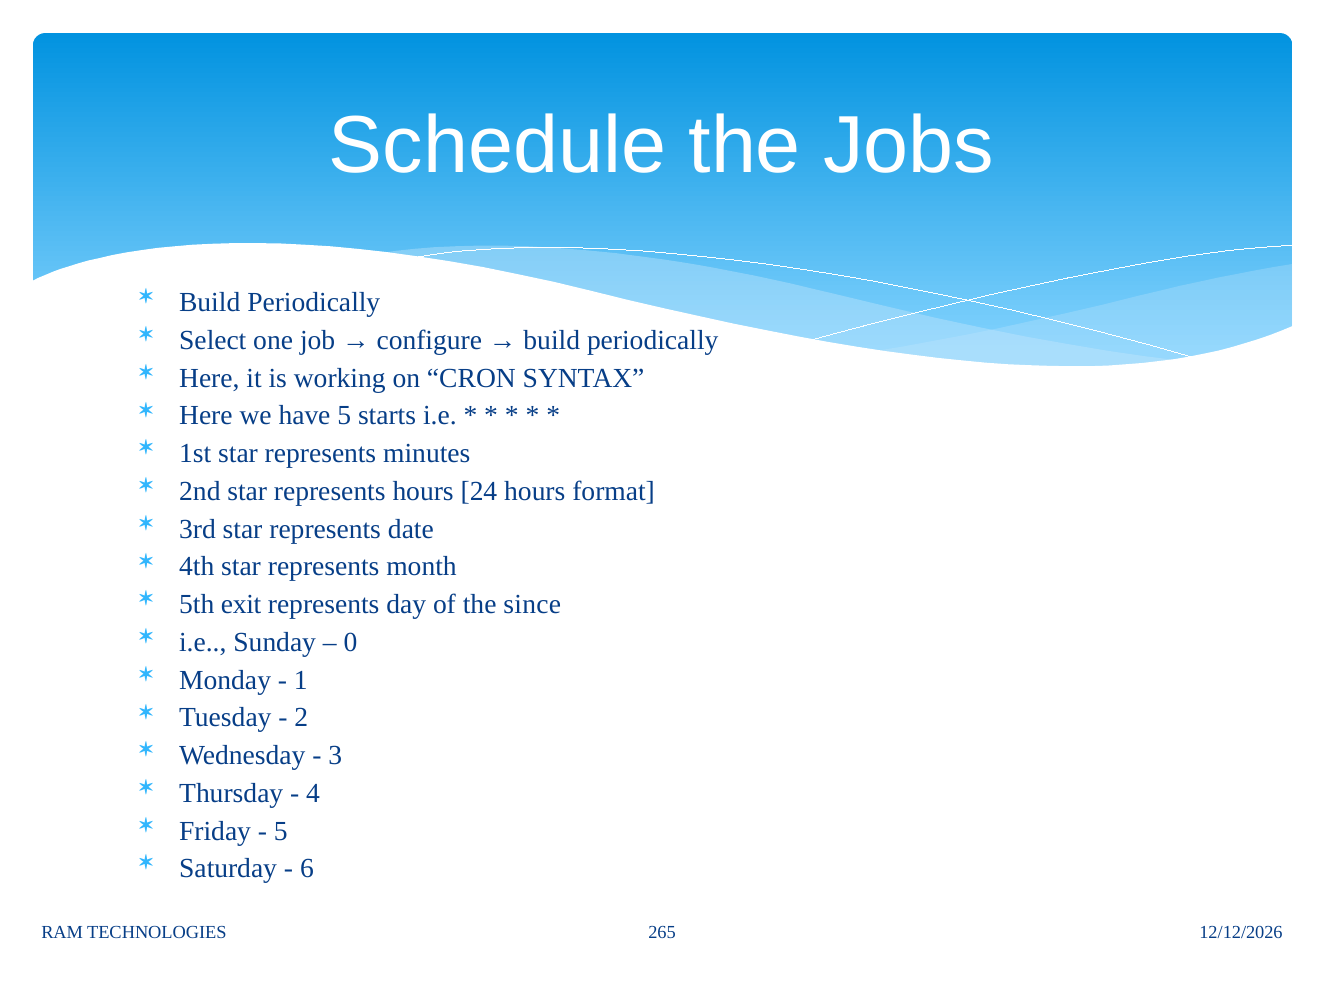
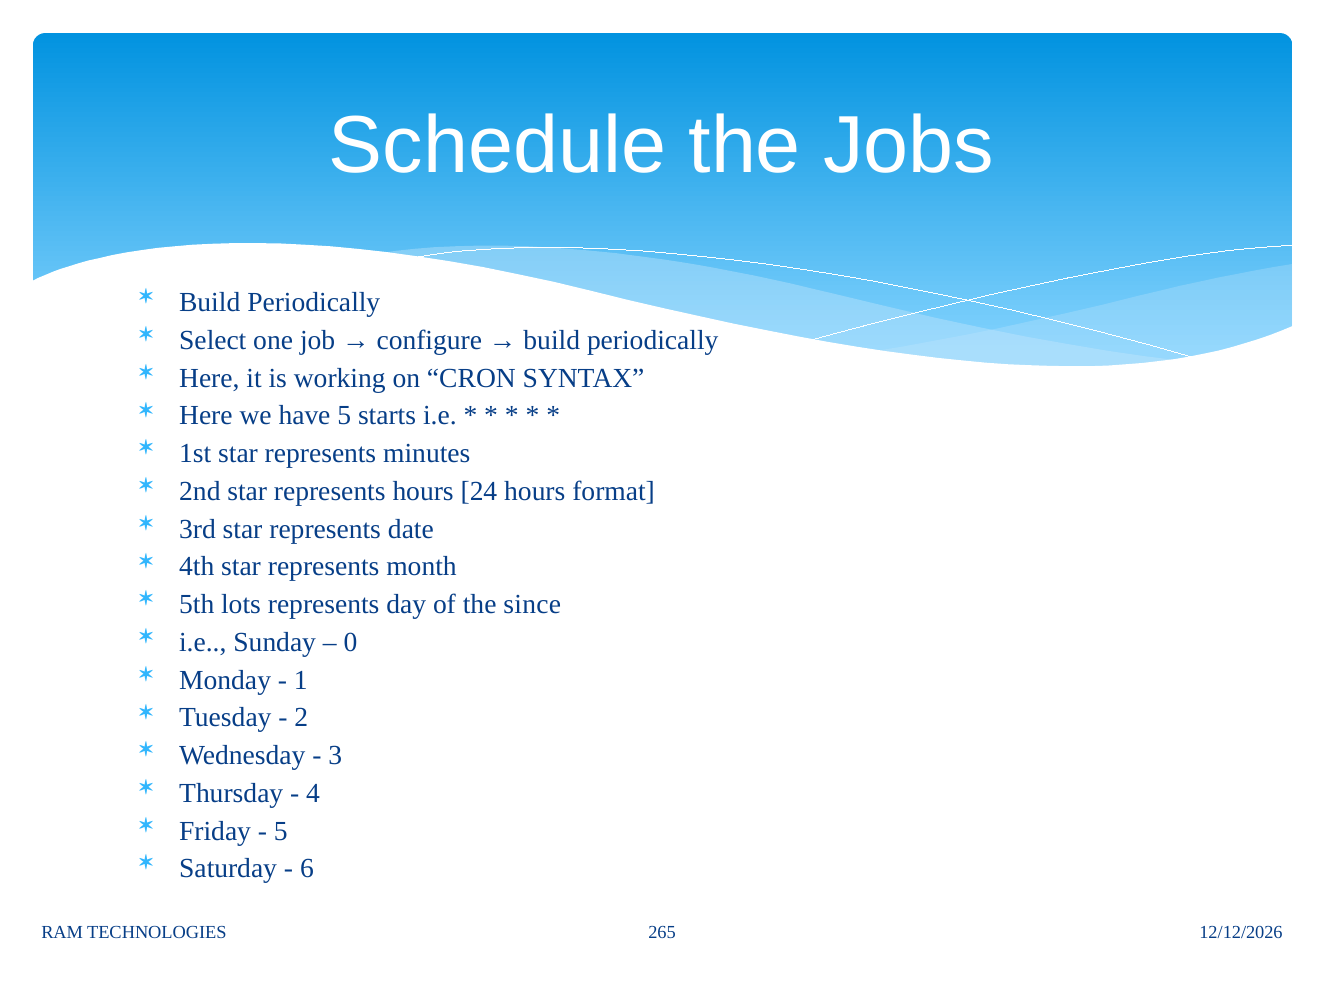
exit: exit -> lots
